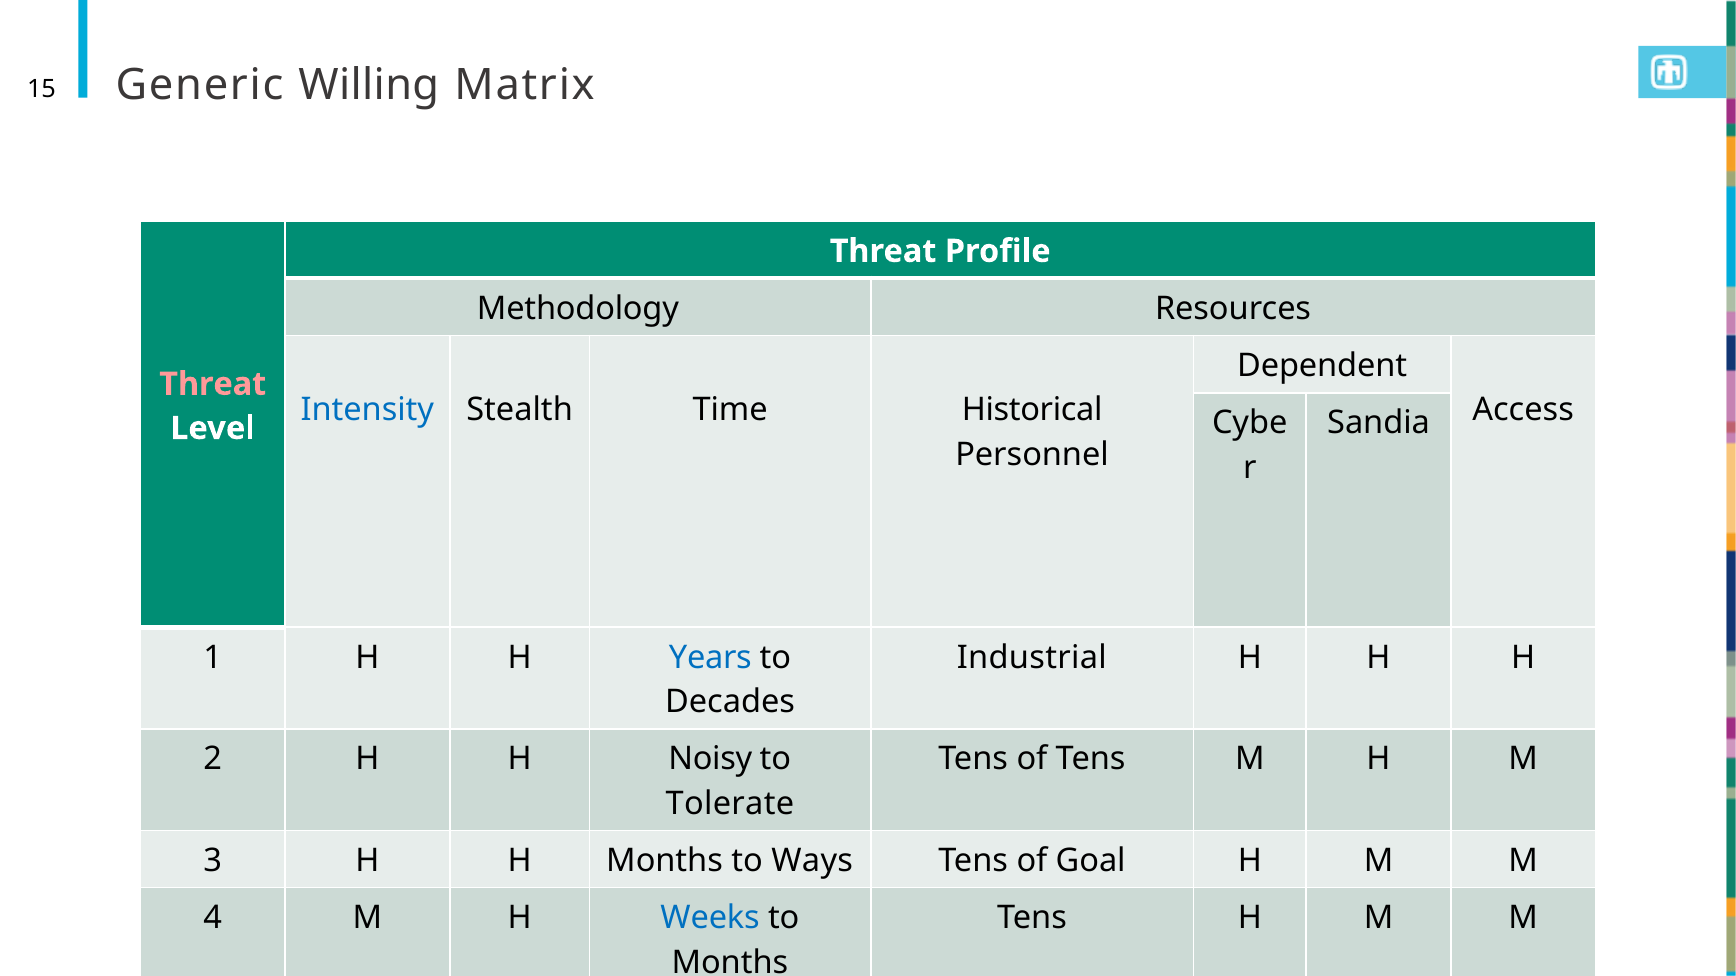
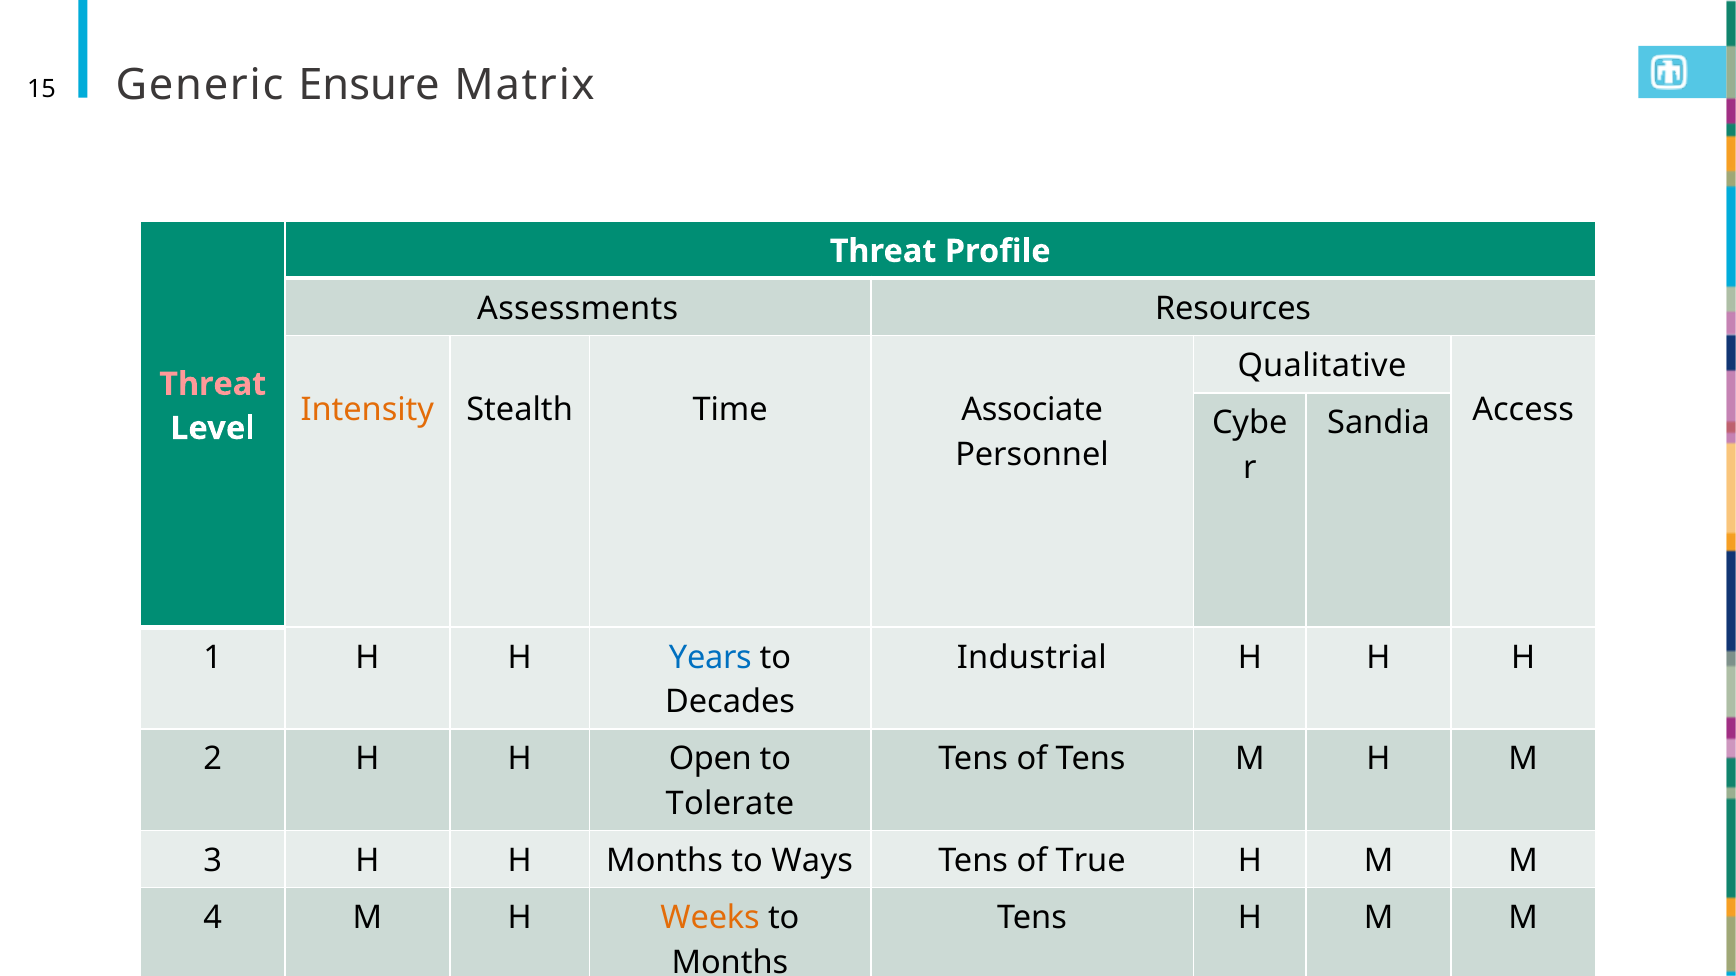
Willing: Willing -> Ensure
Methodology: Methodology -> Assessments
Dependent: Dependent -> Qualitative
Intensity colour: blue -> orange
Historical: Historical -> Associate
Noisy: Noisy -> Open
Goal: Goal -> True
Weeks at (710, 919) colour: blue -> orange
